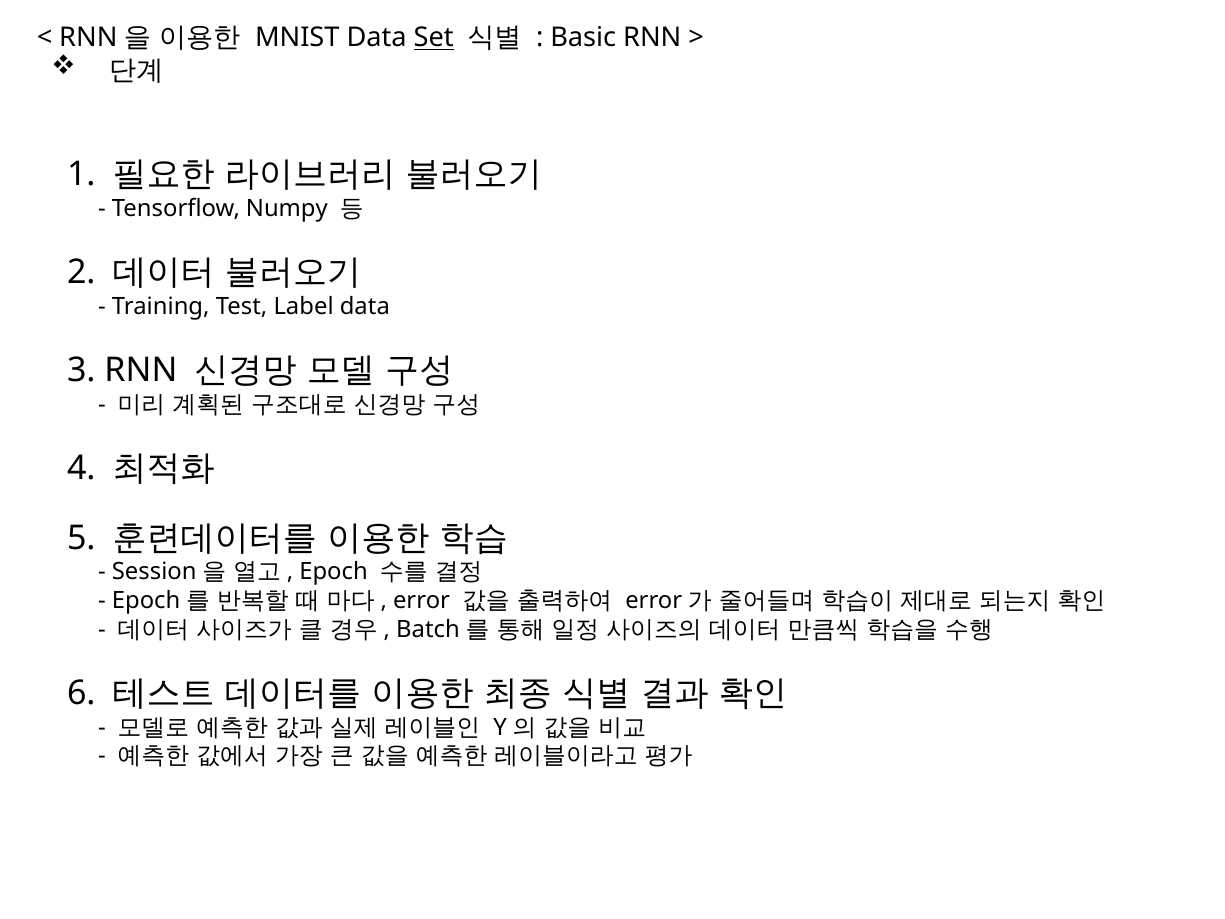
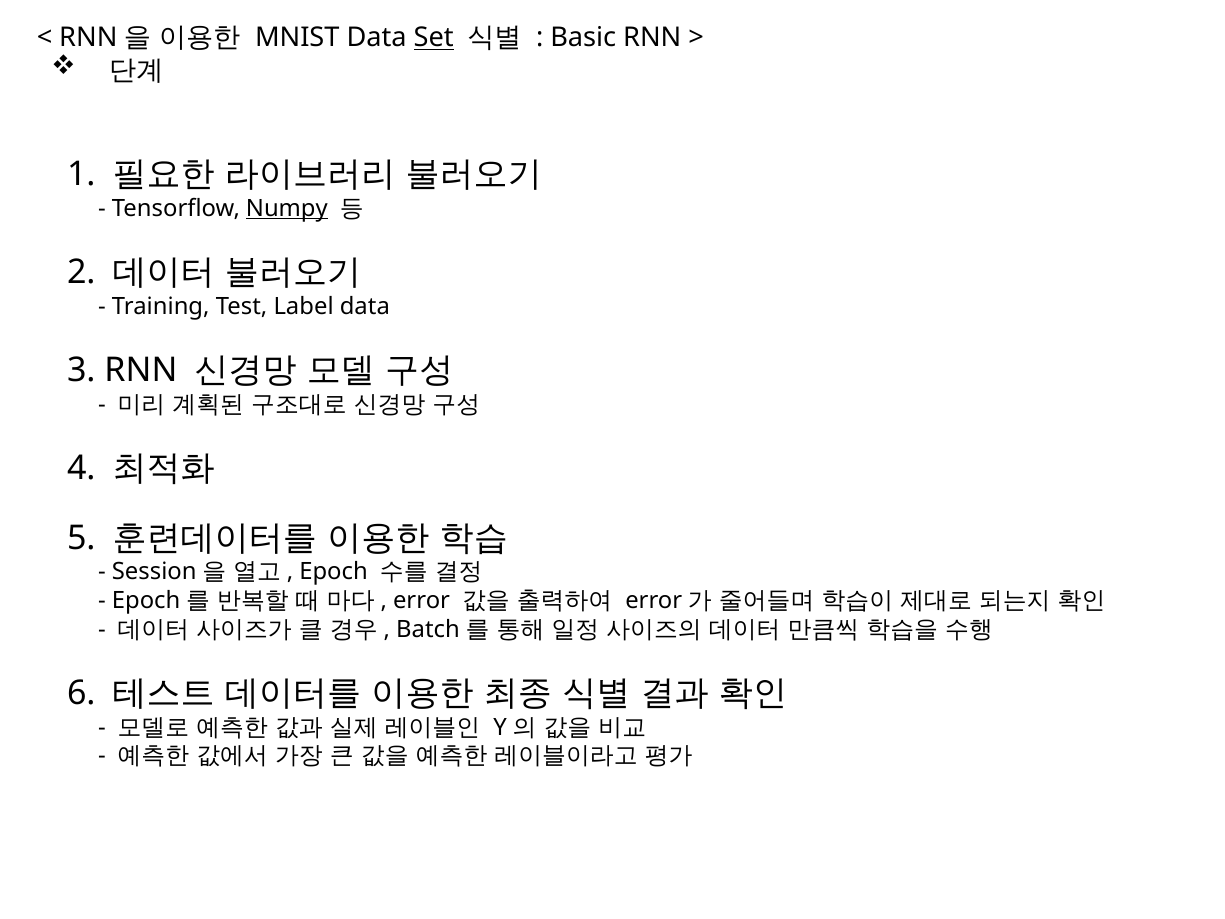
Numpy underline: none -> present
